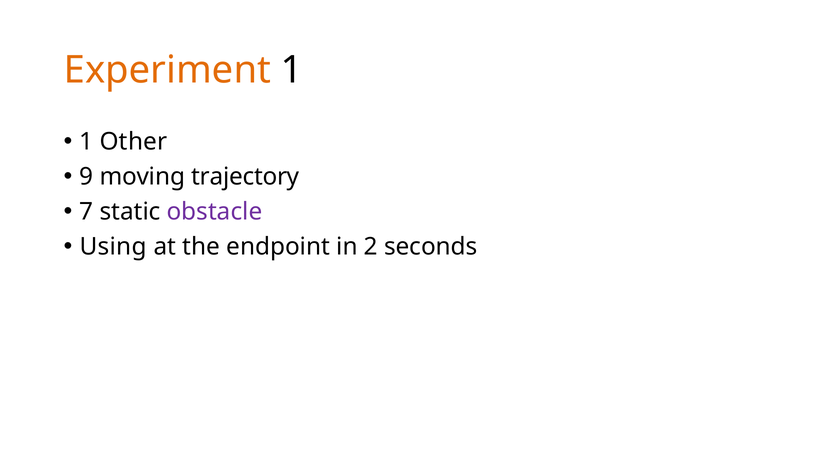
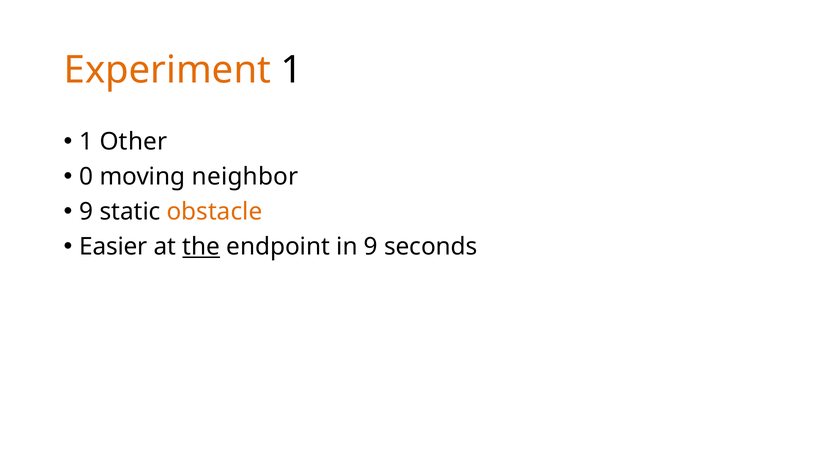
9: 9 -> 0
trajectory: trajectory -> neighbor
7 at (86, 211): 7 -> 9
obstacle colour: purple -> orange
Using: Using -> Easier
the underline: none -> present
in 2: 2 -> 9
